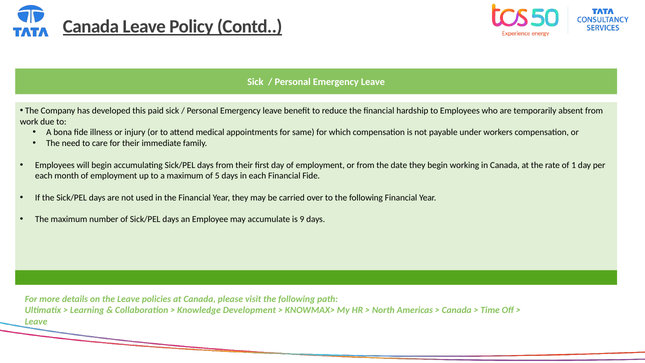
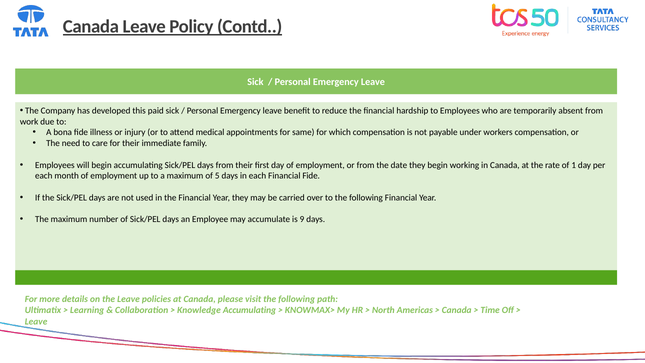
Knowledge Development: Development -> Accumulating
